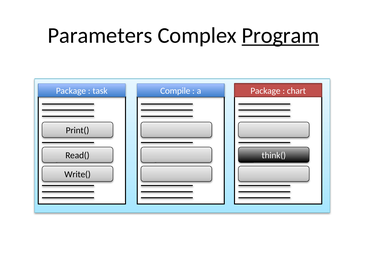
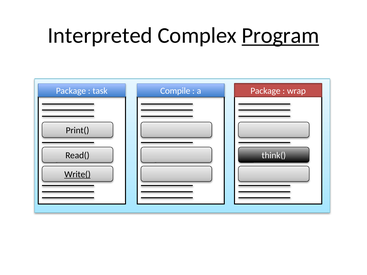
Parameters: Parameters -> Interpreted
chart: chart -> wrap
Write( underline: none -> present
